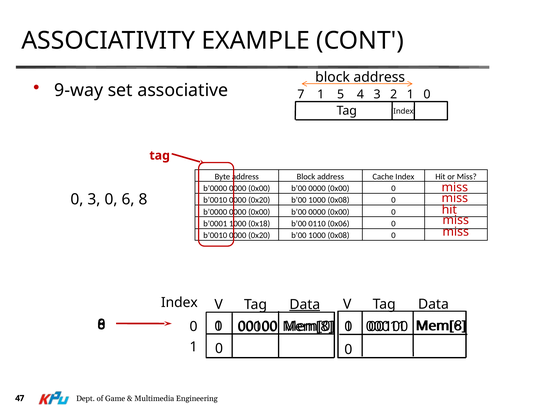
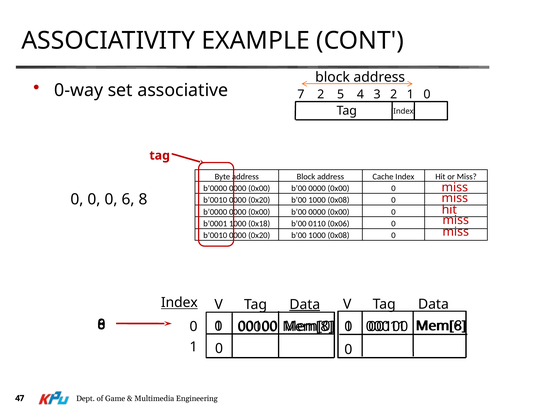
9-way: 9-way -> 0-way
7 1: 1 -> 2
3 at (94, 199): 3 -> 0
Index at (179, 303) underline: none -> present
